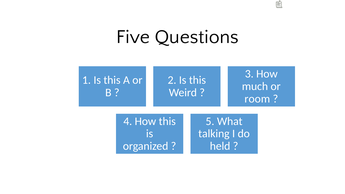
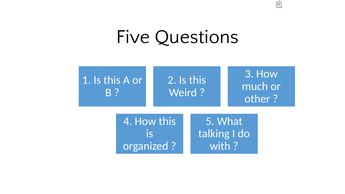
room: room -> other
held: held -> with
